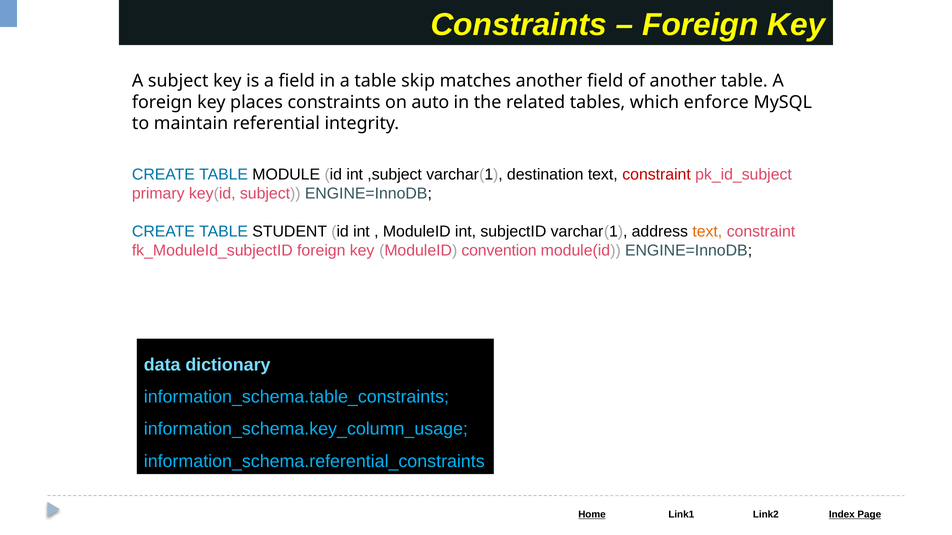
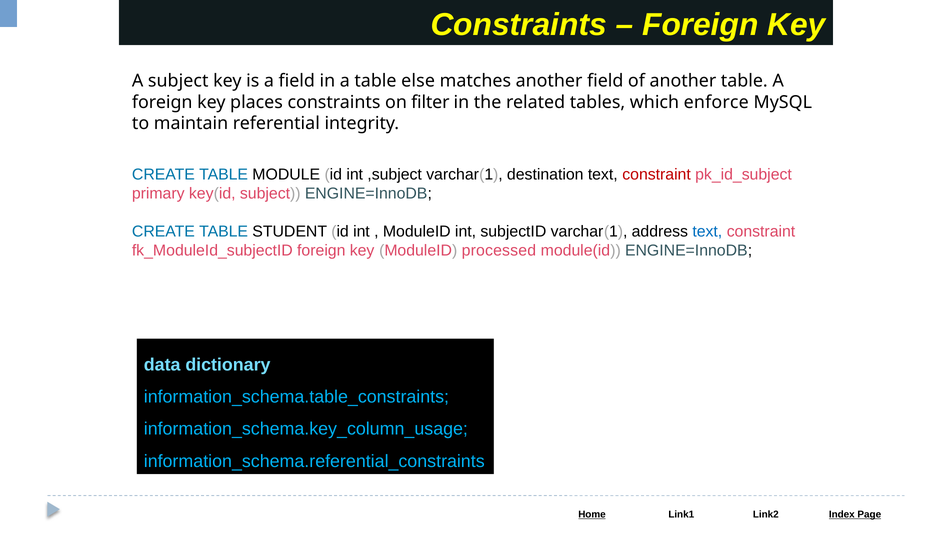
skip: skip -> else
auto: auto -> filter
text at (707, 232) colour: orange -> blue
convention: convention -> processed
